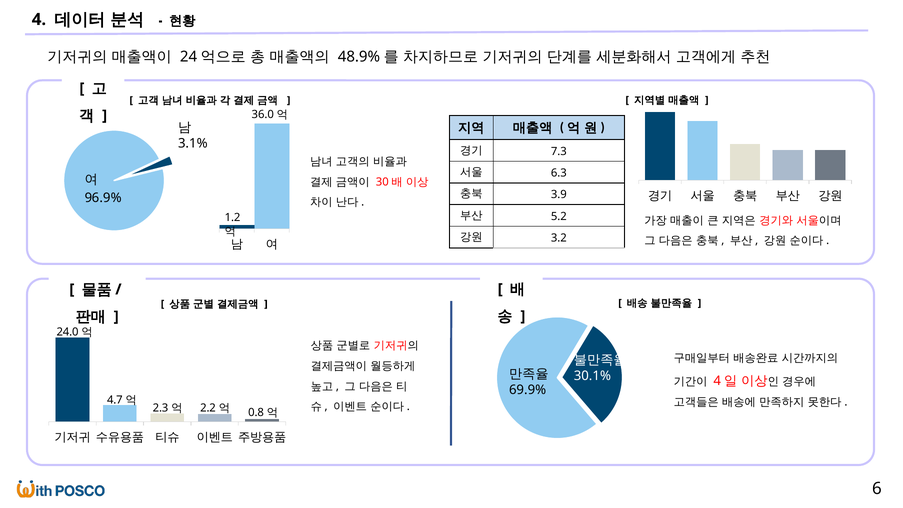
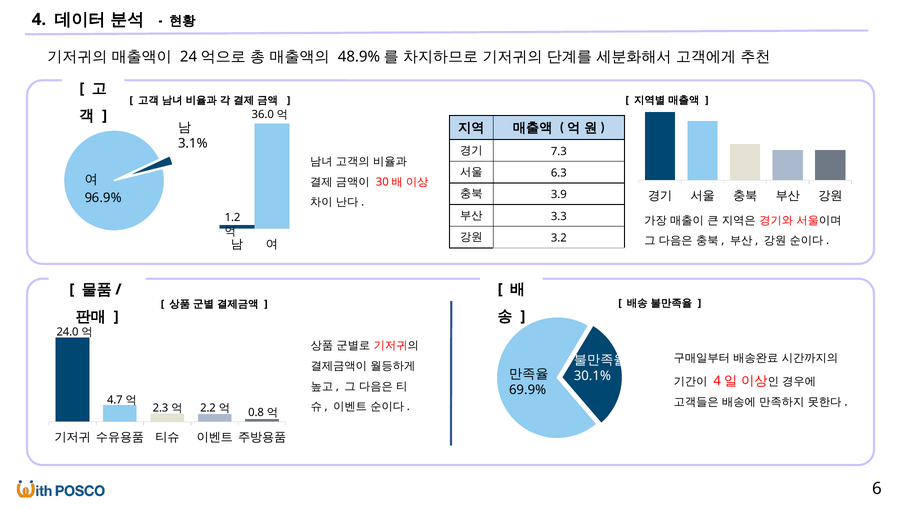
5.2: 5.2 -> 3.3
